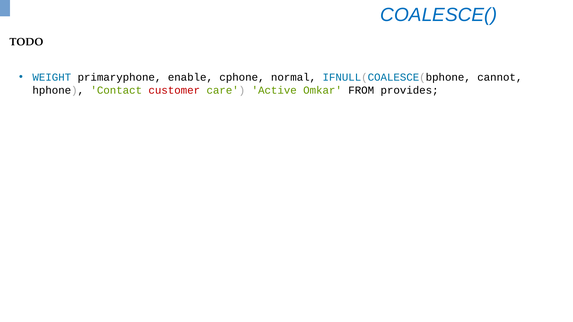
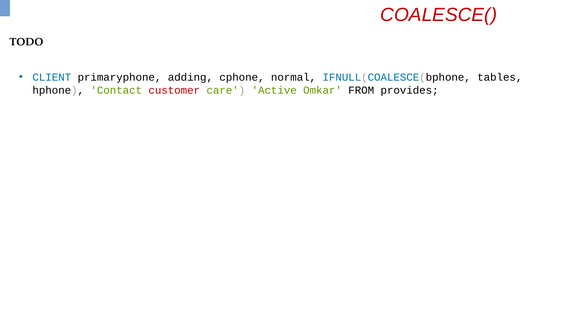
COALESCE( colour: blue -> red
WEIGHT: WEIGHT -> CLIENT
enable: enable -> adding
cannot: cannot -> tables
